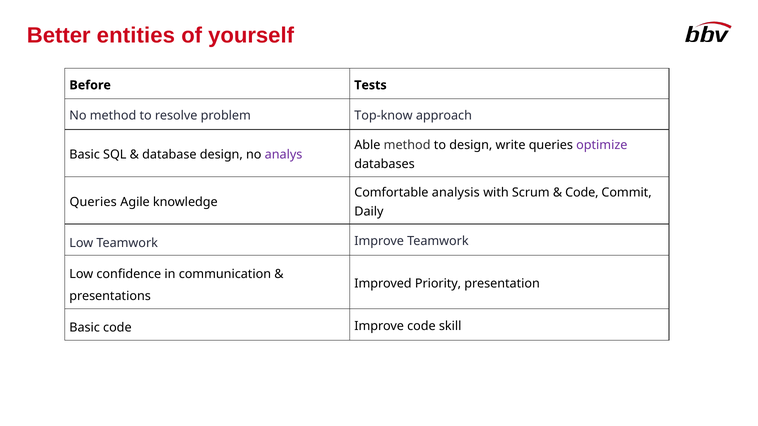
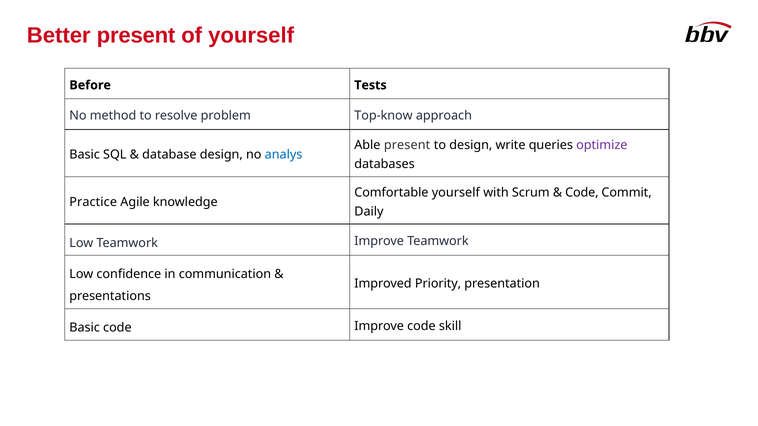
Better entities: entities -> present
Able method: method -> present
analys colour: purple -> blue
Comfortable analysis: analysis -> yourself
Queries at (93, 202): Queries -> Practice
